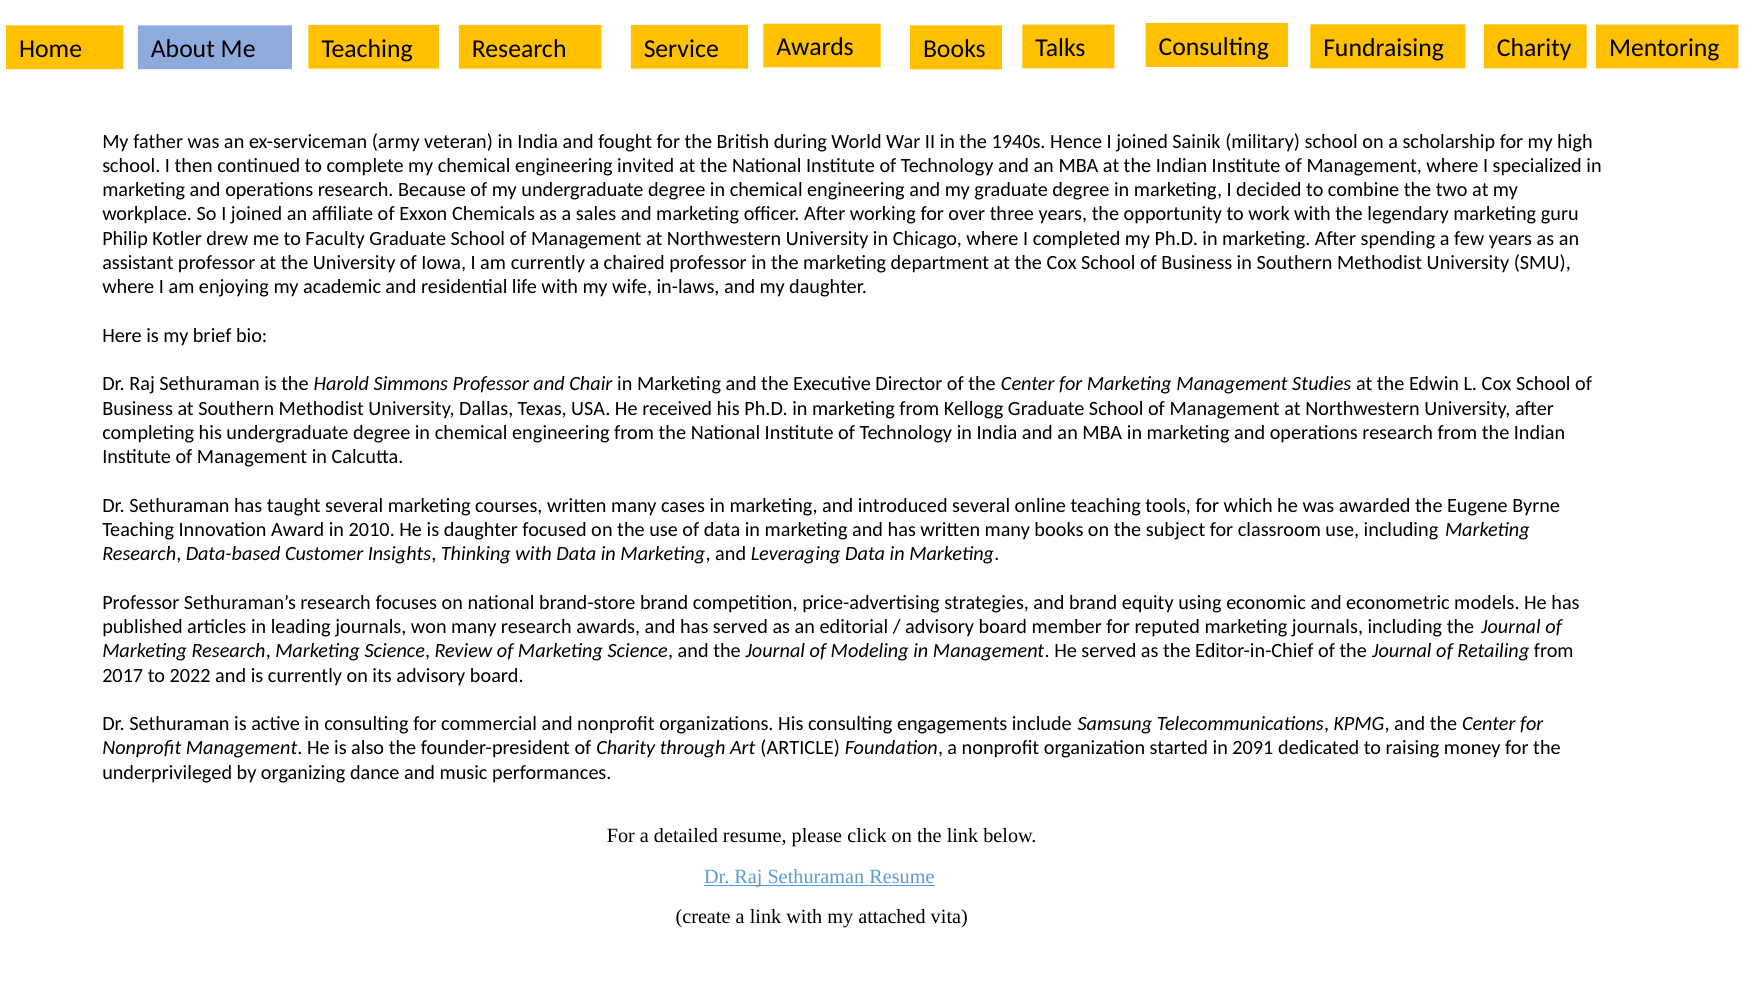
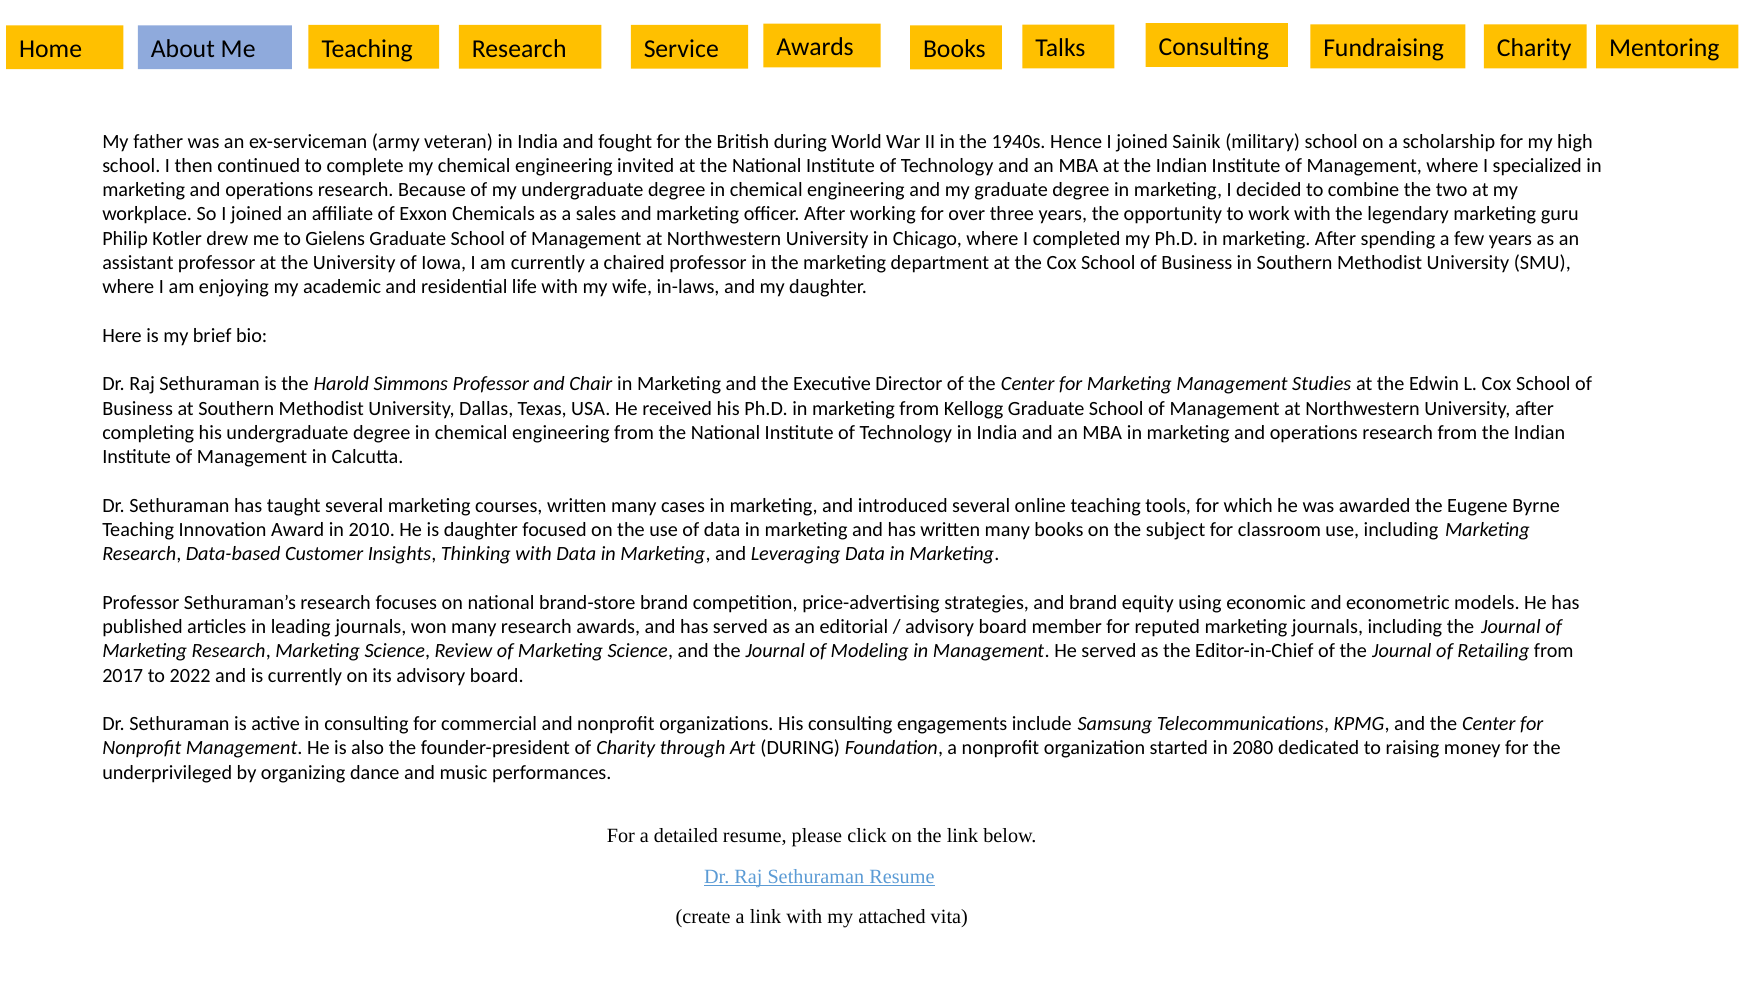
Faculty: Faculty -> Gielens
Art ARTICLE: ARTICLE -> DURING
2091: 2091 -> 2080
